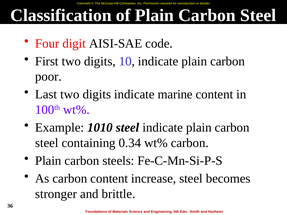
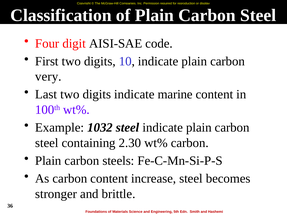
poor: poor -> very
1010: 1010 -> 1032
0.34: 0.34 -> 2.30
